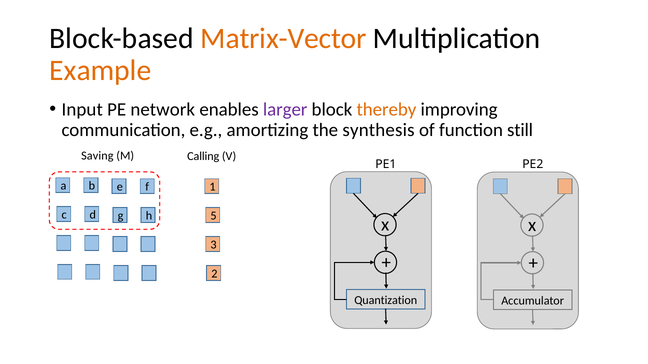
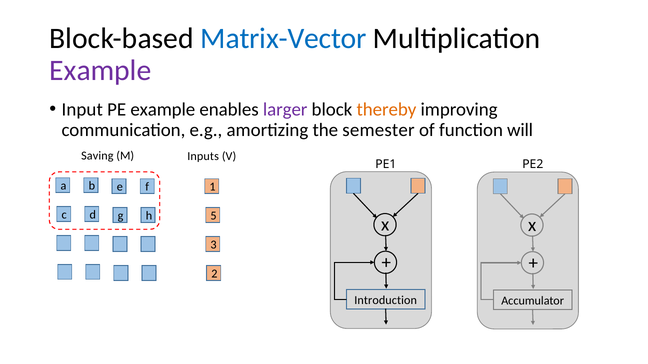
Matrix-Vector colour: orange -> blue
Example at (100, 70) colour: orange -> purple
PE network: network -> example
synthesis: synthesis -> semester
still: still -> will
Calling: Calling -> Inputs
Quantization: Quantization -> Introduction
